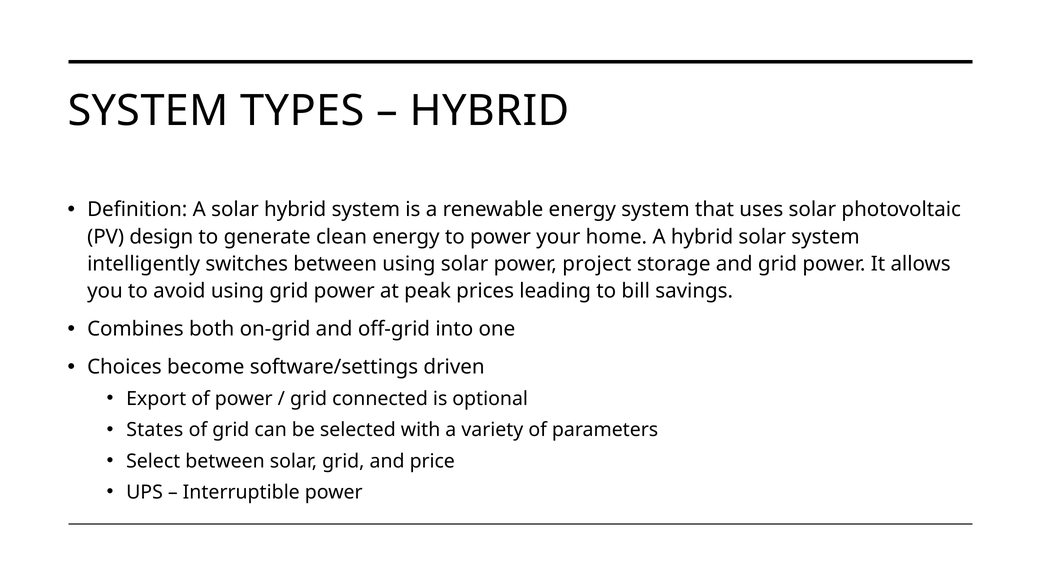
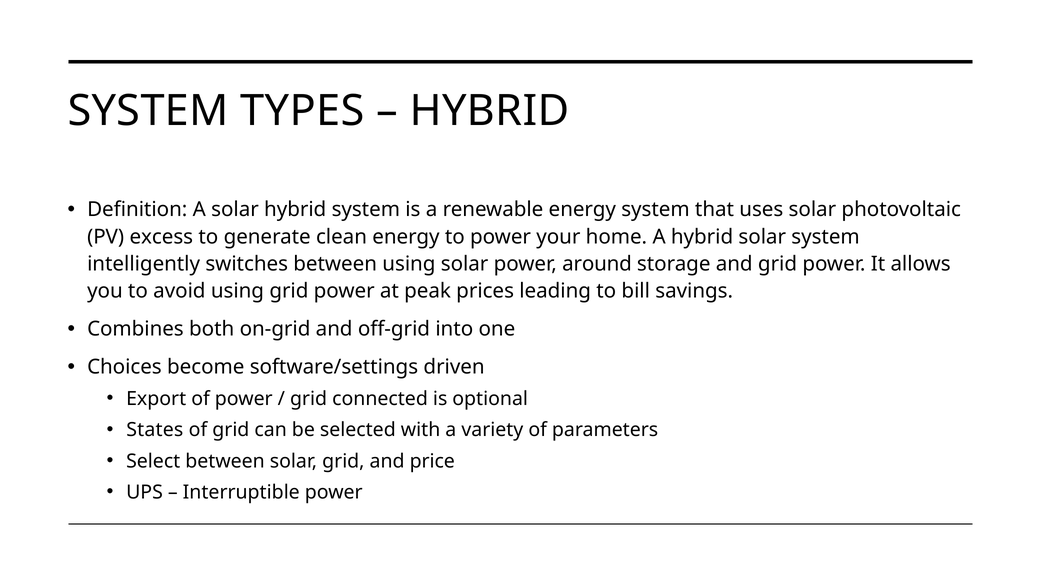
design: design -> excess
project: project -> around
